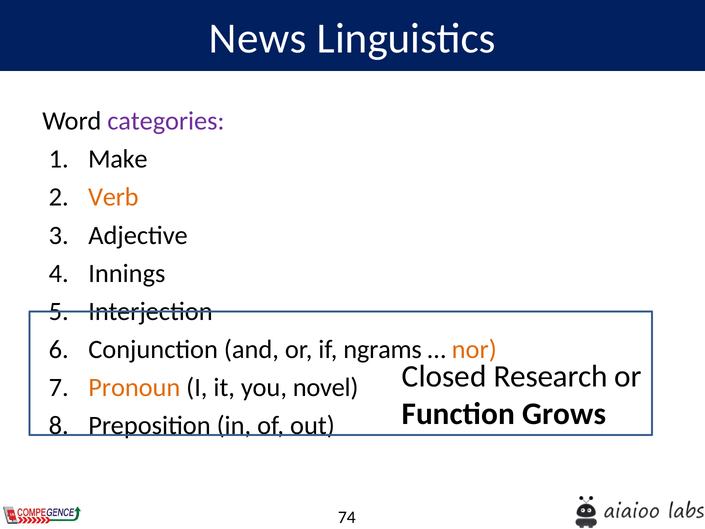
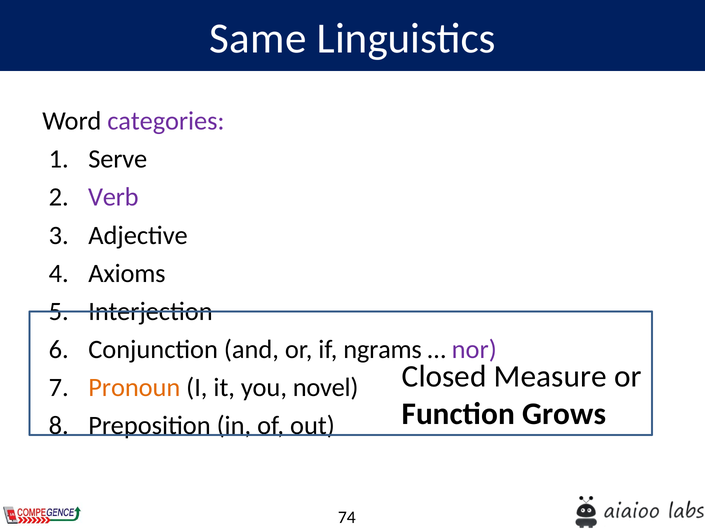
News: News -> Same
Make: Make -> Serve
Verb colour: orange -> purple
Innings: Innings -> Axioms
nor colour: orange -> purple
Research: Research -> Measure
